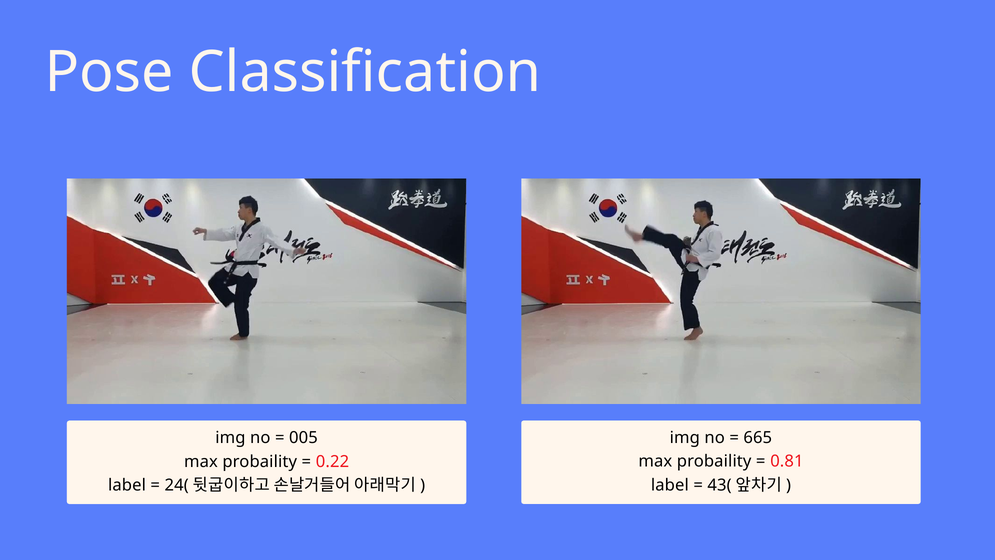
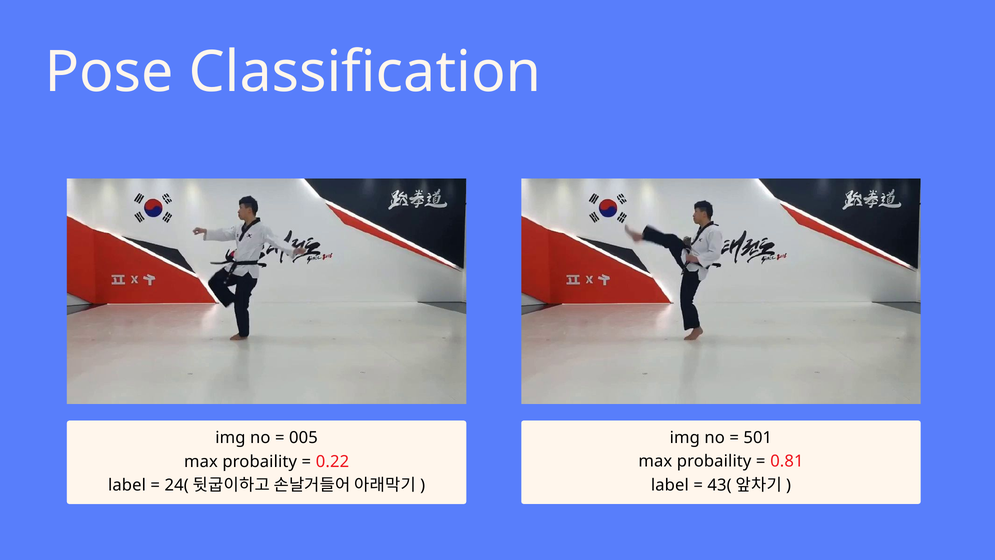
665: 665 -> 501
